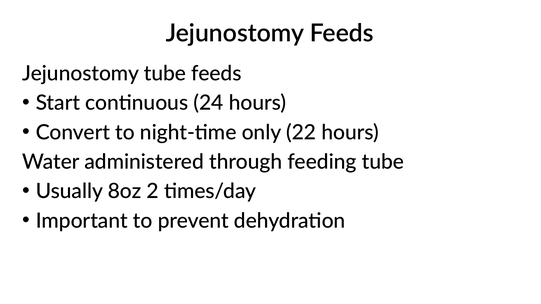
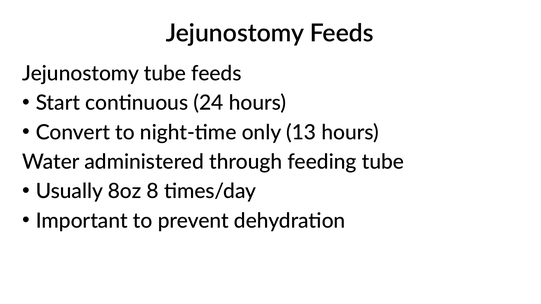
22: 22 -> 13
2: 2 -> 8
